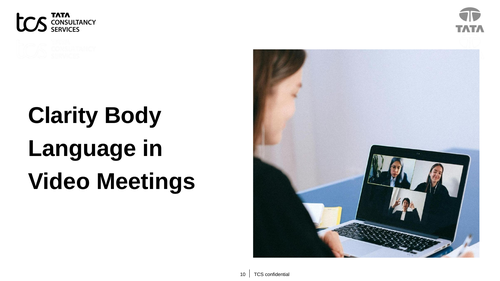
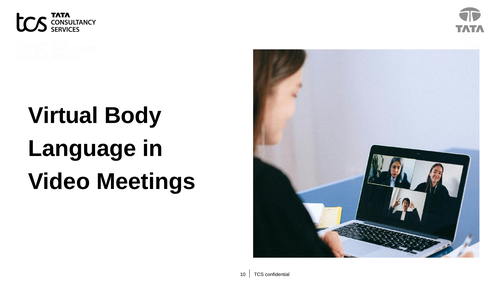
Clarity: Clarity -> Virtual
